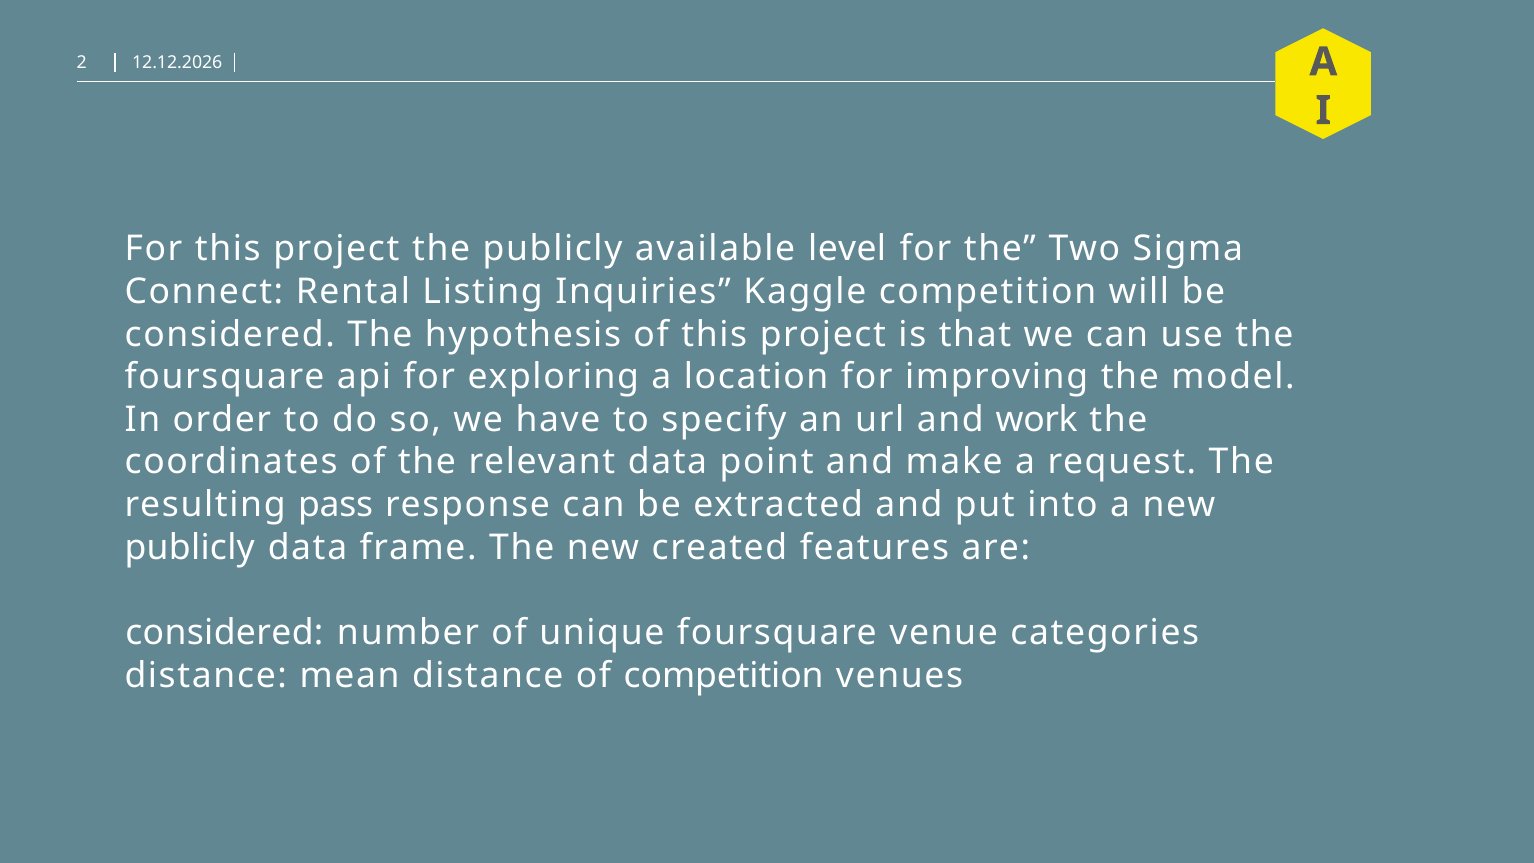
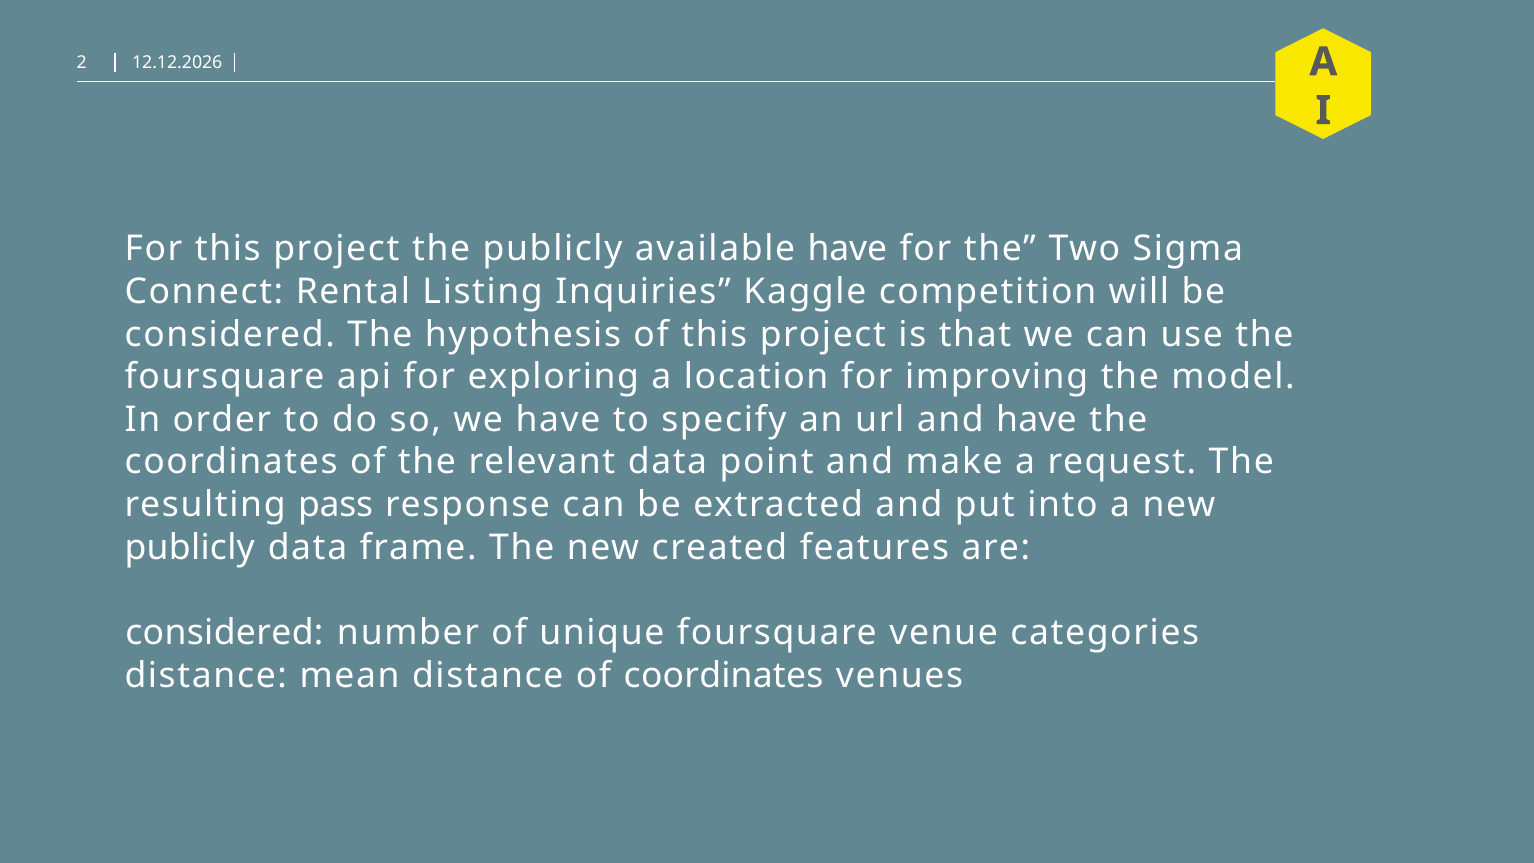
available level: level -> have
and work: work -> have
of competition: competition -> coordinates
